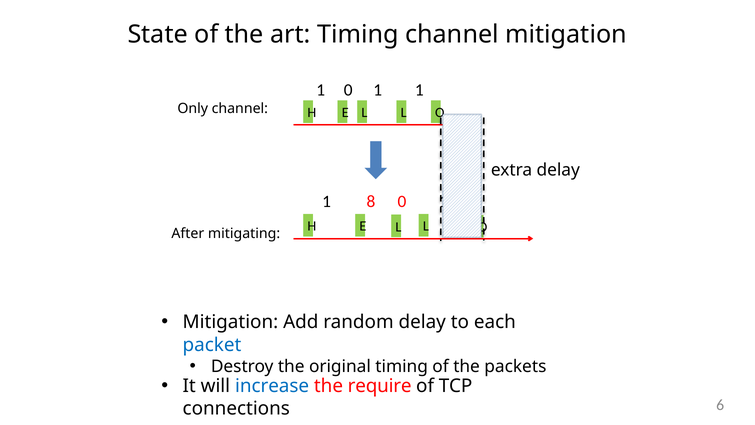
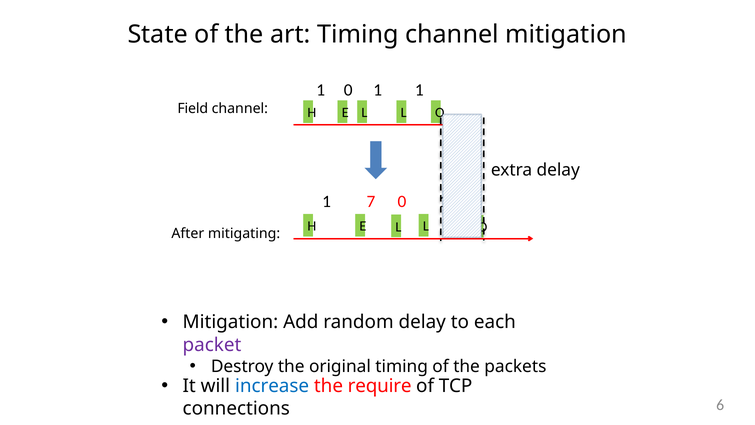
Only: Only -> Field
8: 8 -> 7
packet colour: blue -> purple
